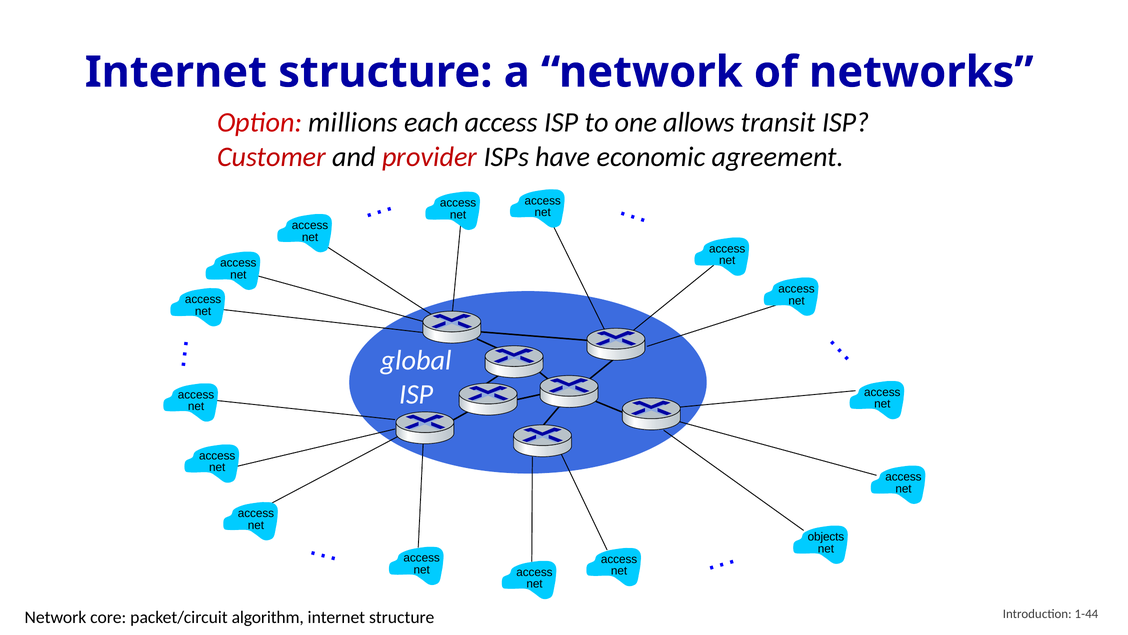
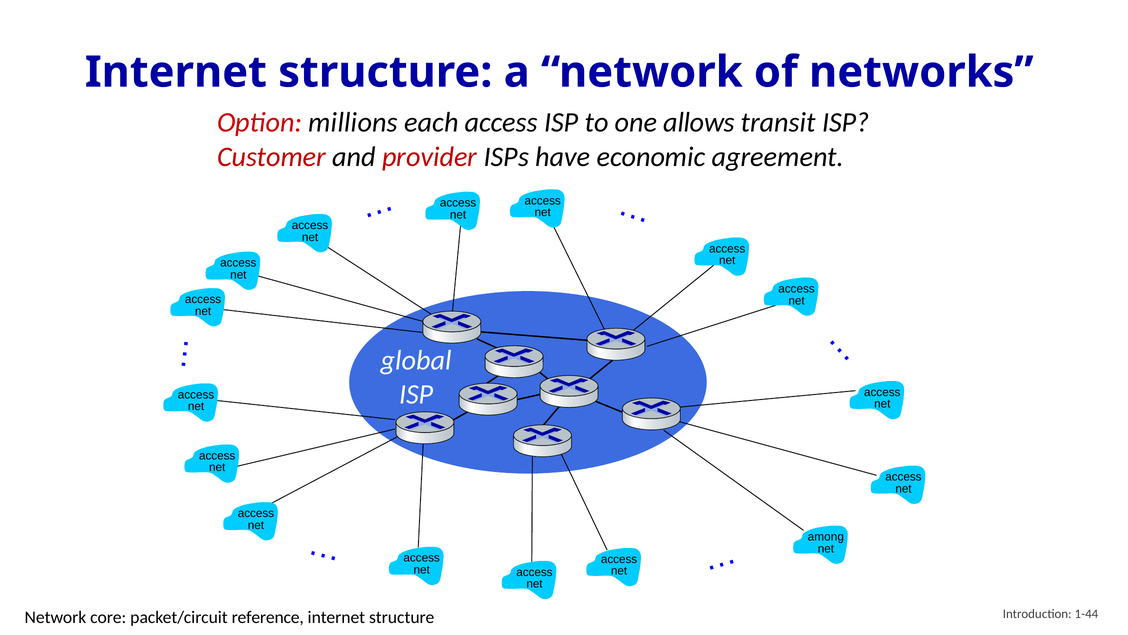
objects: objects -> among
algorithm: algorithm -> reference
